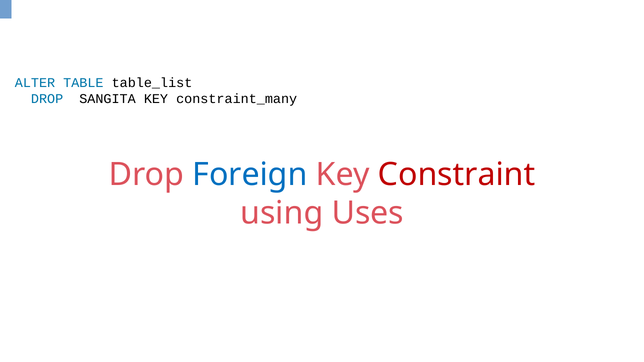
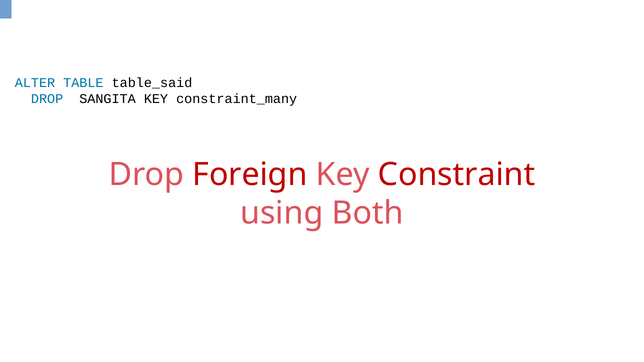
table_list: table_list -> table_said
Foreign colour: blue -> red
Uses: Uses -> Both
